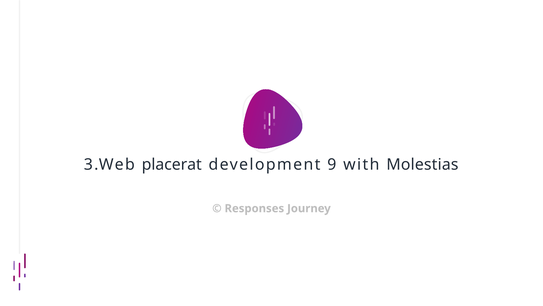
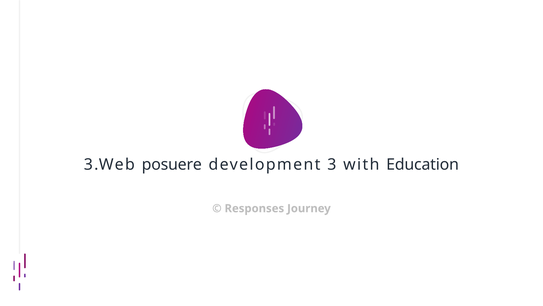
placerat: placerat -> posuere
9: 9 -> 3
Molestias: Molestias -> Education
